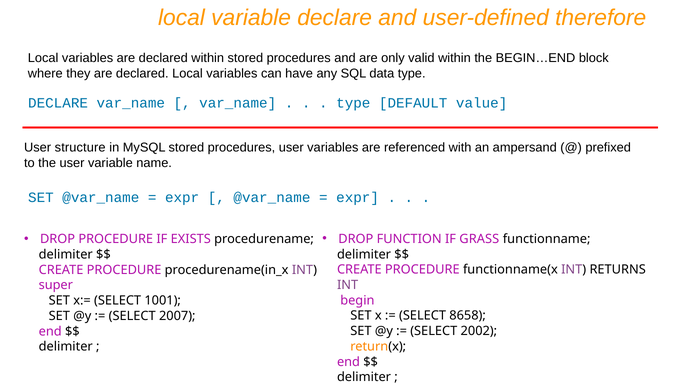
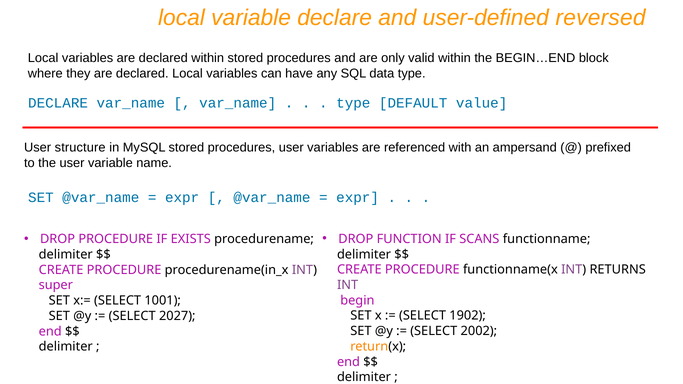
therefore: therefore -> reversed
GRASS: GRASS -> SCANS
8658: 8658 -> 1902
2007: 2007 -> 2027
